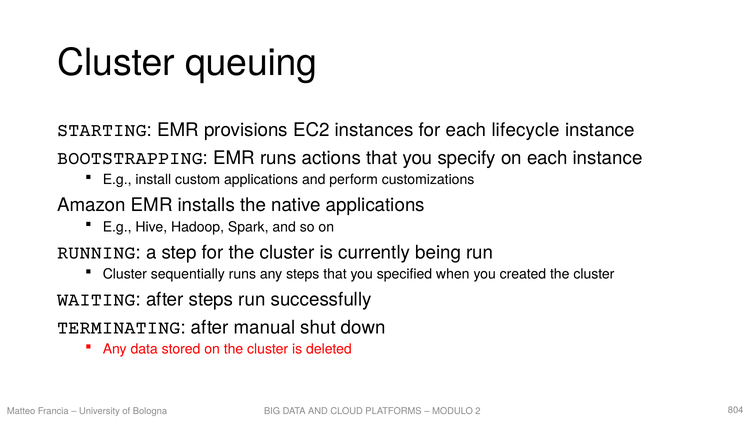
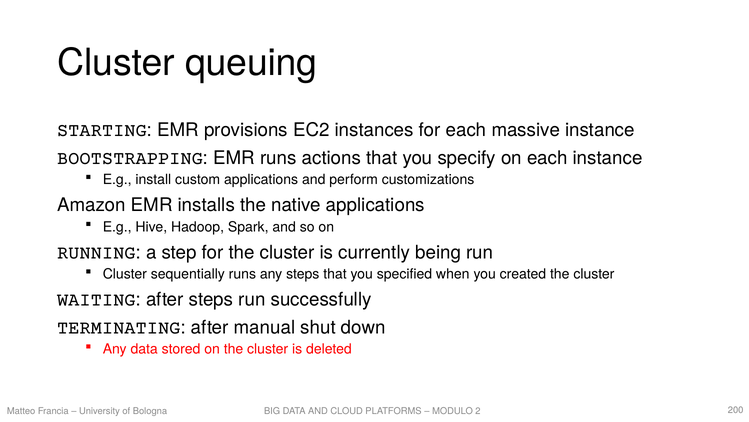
lifecycle: lifecycle -> massive
804: 804 -> 200
